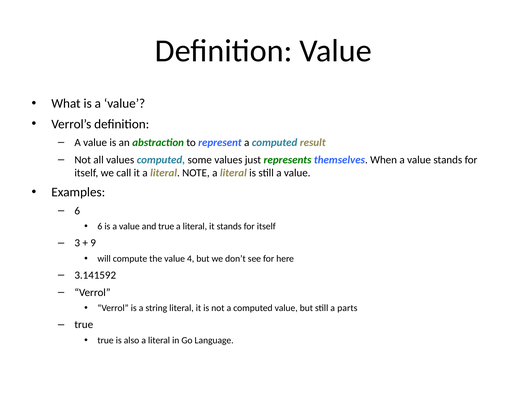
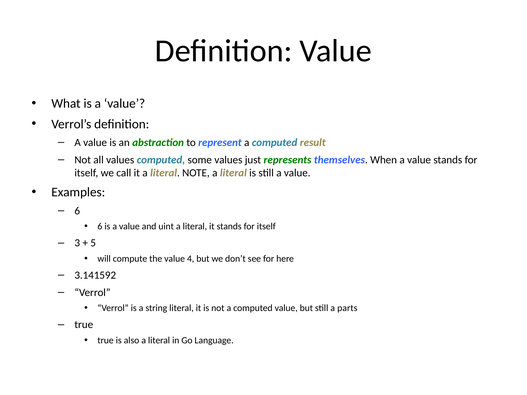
and true: true -> uint
9: 9 -> 5
